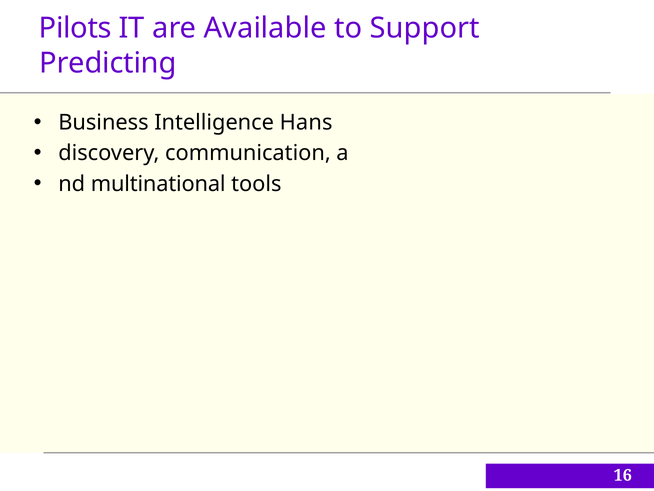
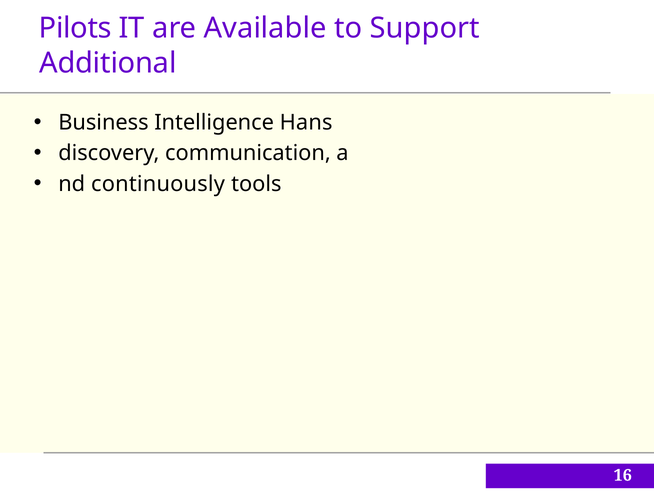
Predicting: Predicting -> Additional
multinational: multinational -> continuously
